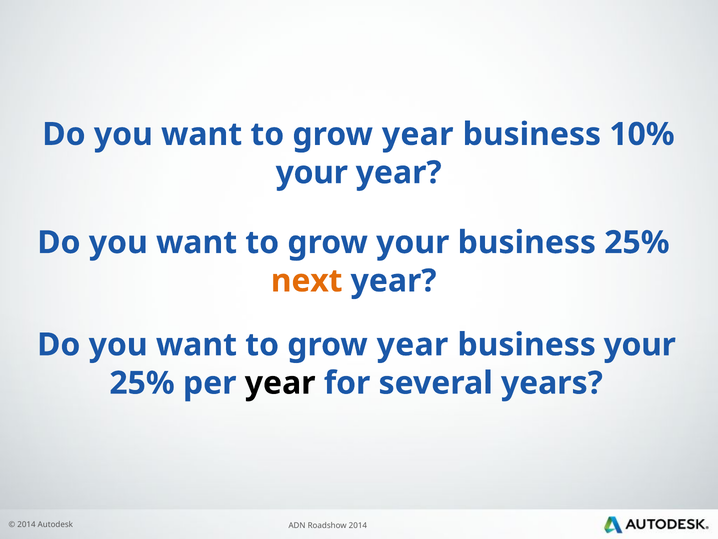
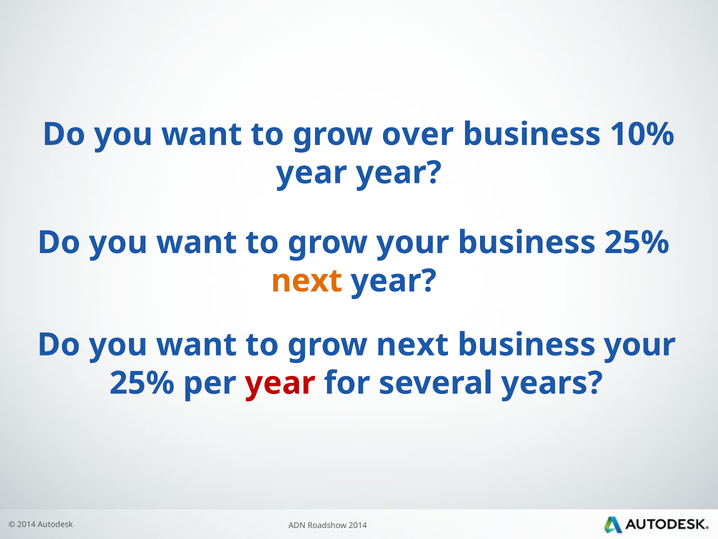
year at (418, 134): year -> over
your at (312, 173): your -> year
year at (412, 344): year -> next
year at (280, 383) colour: black -> red
